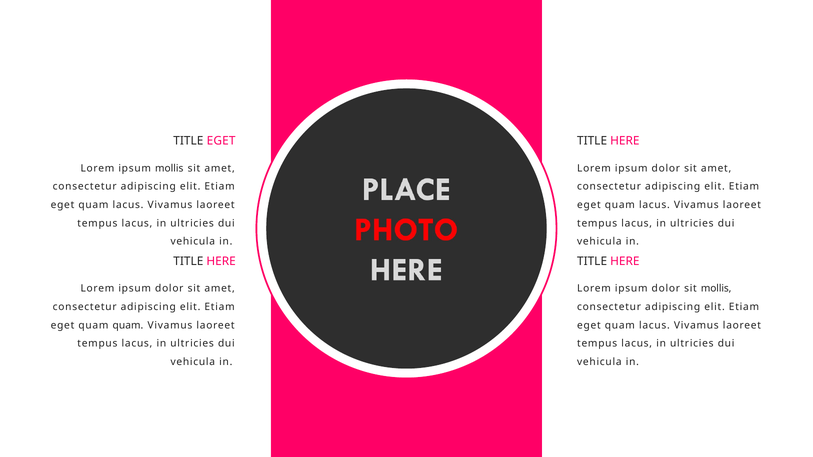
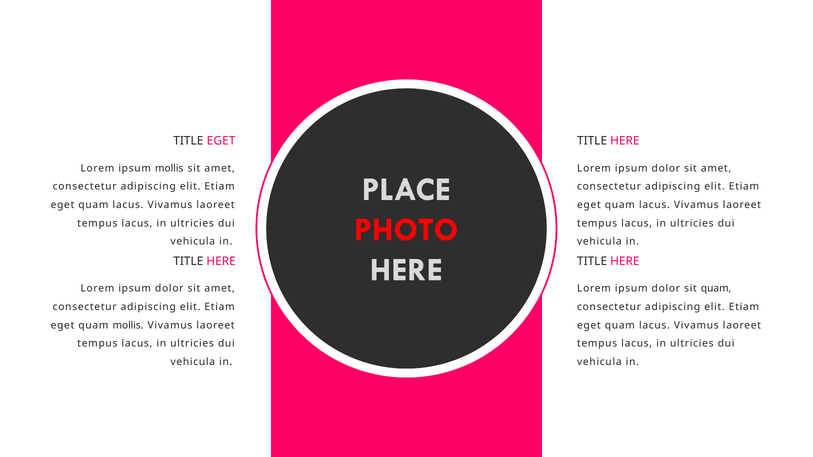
sit mollis: mollis -> quam
quam quam: quam -> mollis
